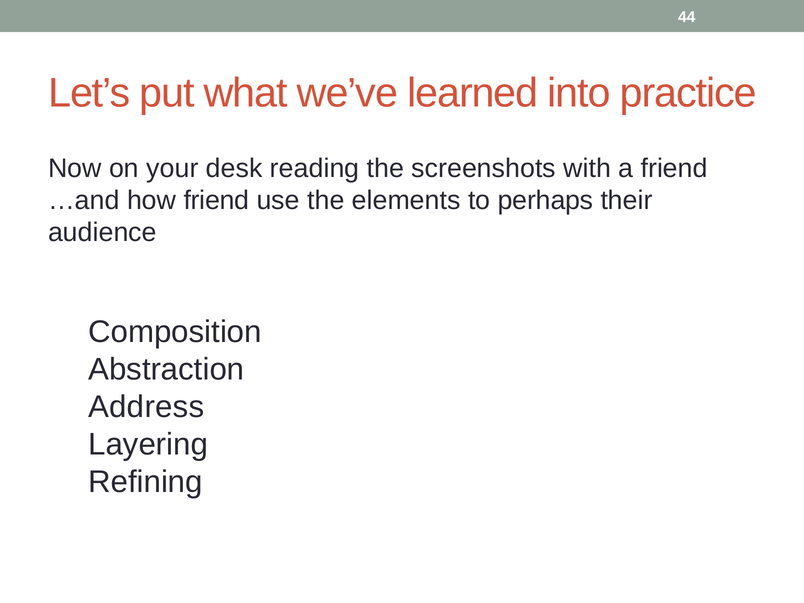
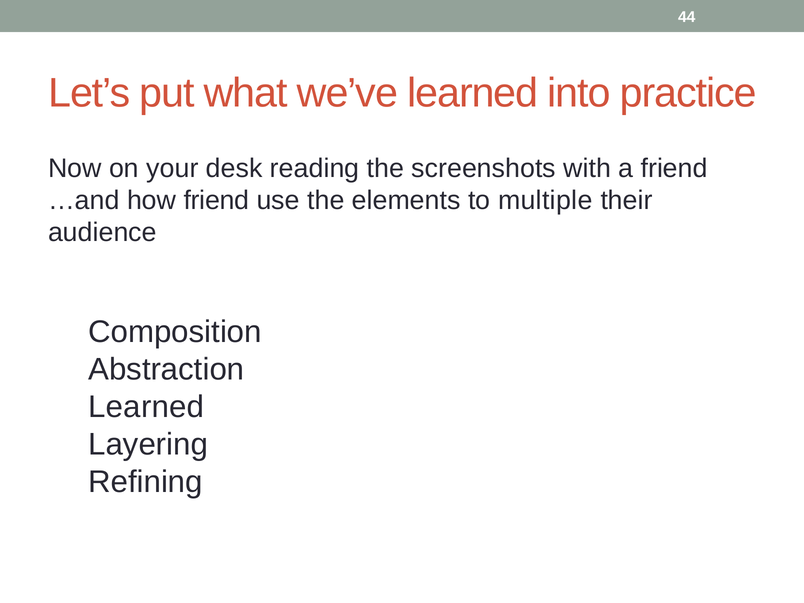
perhaps: perhaps -> multiple
Address at (146, 407): Address -> Learned
